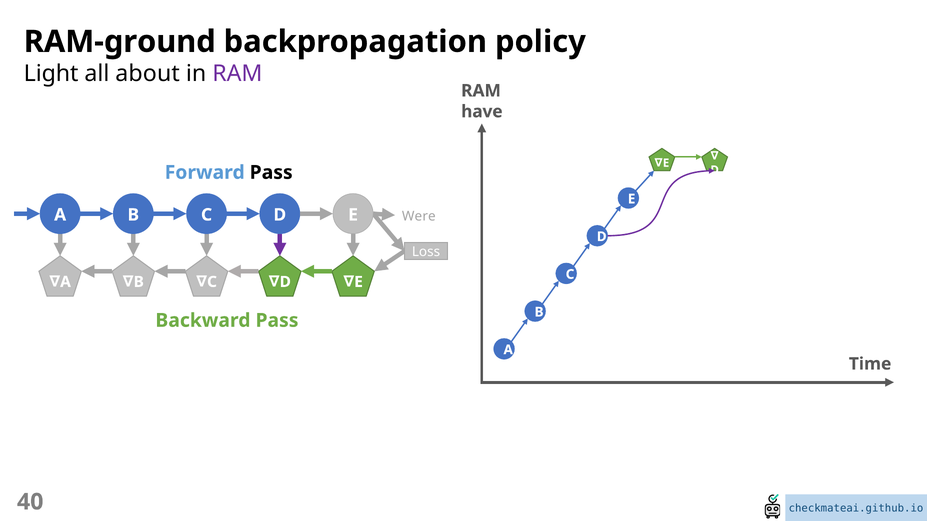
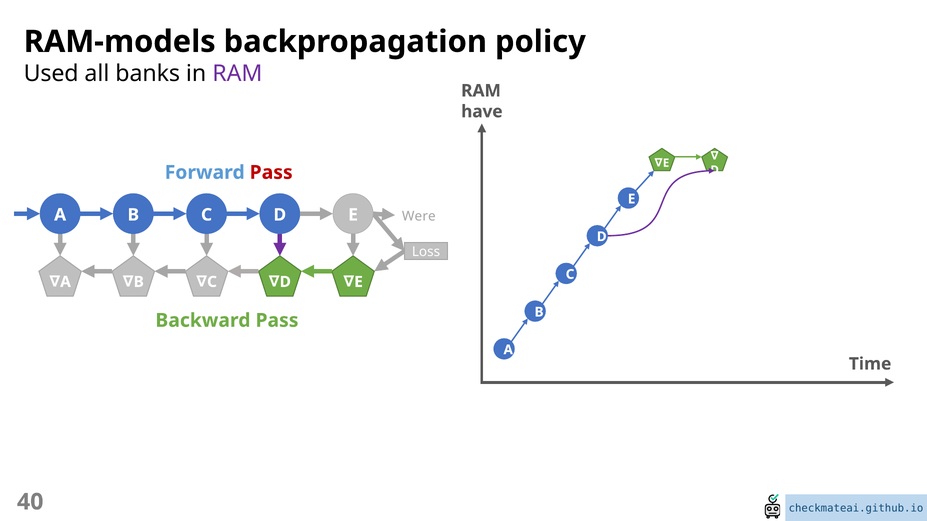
RAM-ground: RAM-ground -> RAM-models
Light: Light -> Used
about: about -> banks
Pass at (271, 173) colour: black -> red
